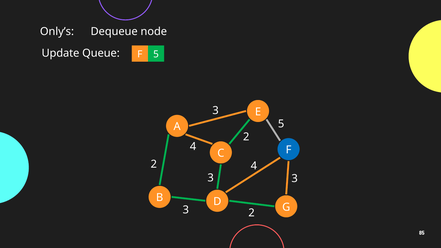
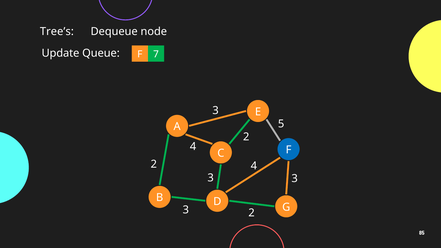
Only’s: Only’s -> Tree’s
F 5: 5 -> 7
